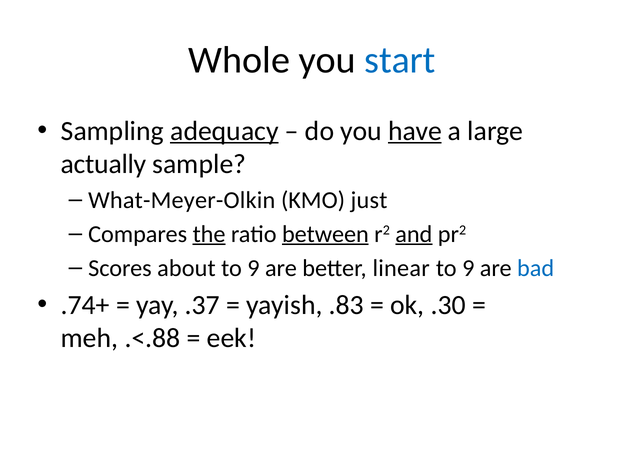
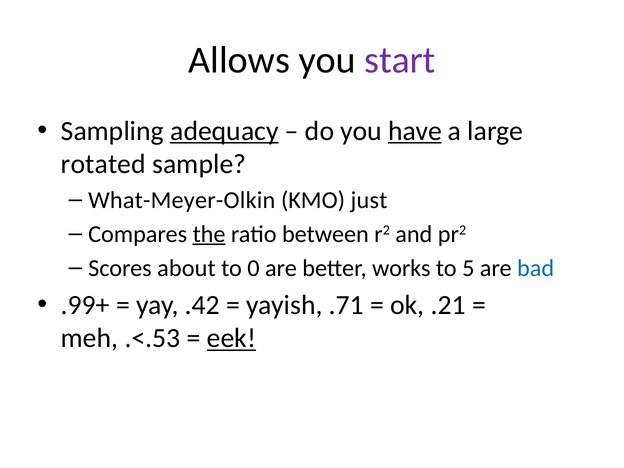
Whole: Whole -> Allows
start colour: blue -> purple
actually: actually -> rotated
between underline: present -> none
and underline: present -> none
9 at (253, 268): 9 -> 0
linear: linear -> works
9 at (468, 268): 9 -> 5
.74+: .74+ -> .99+
.37: .37 -> .42
.83: .83 -> .71
.30: .30 -> .21
.<.88: .<.88 -> .<.53
eek underline: none -> present
